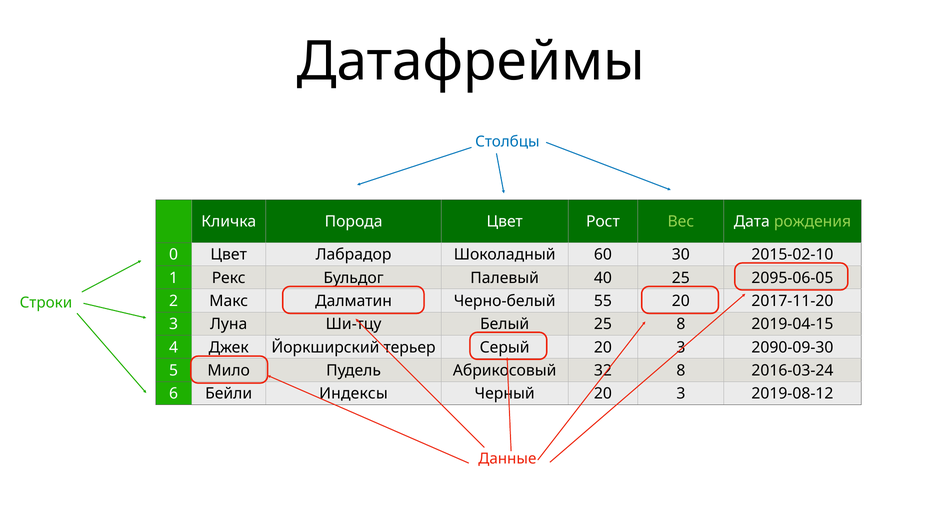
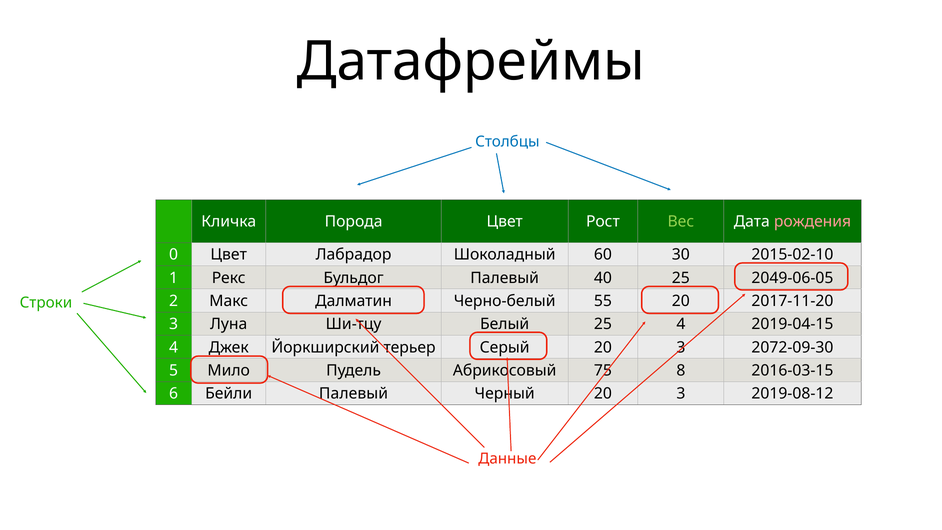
рождения colour: light green -> pink
2095-06-05: 2095-06-05 -> 2049-06-05
25 8: 8 -> 4
2090-09-30: 2090-09-30 -> 2072-09-30
32: 32 -> 75
2016-03-24: 2016-03-24 -> 2016-03-15
Бейли Индексы: Индексы -> Палевый
